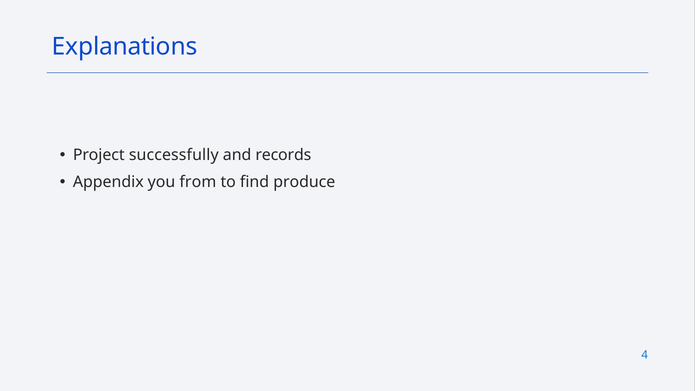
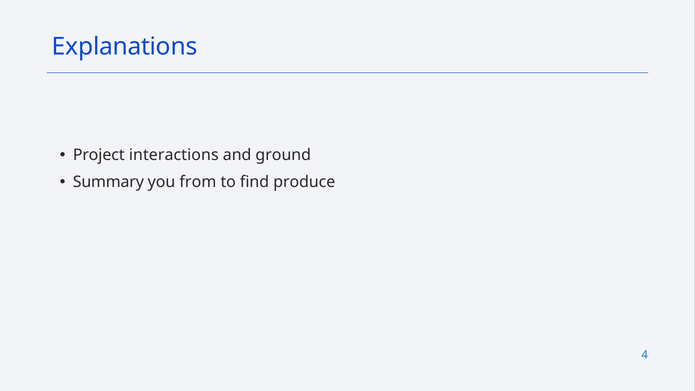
successfully: successfully -> interactions
records: records -> ground
Appendix: Appendix -> Summary
